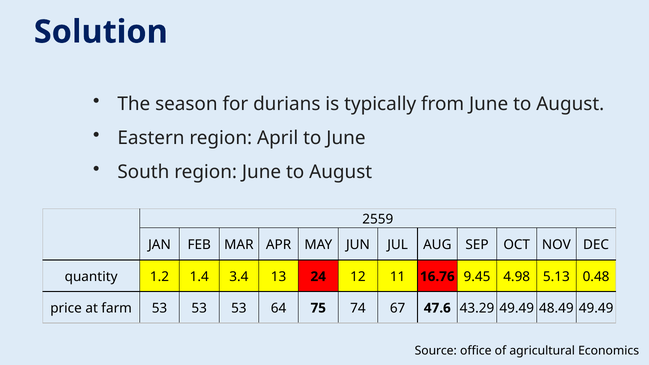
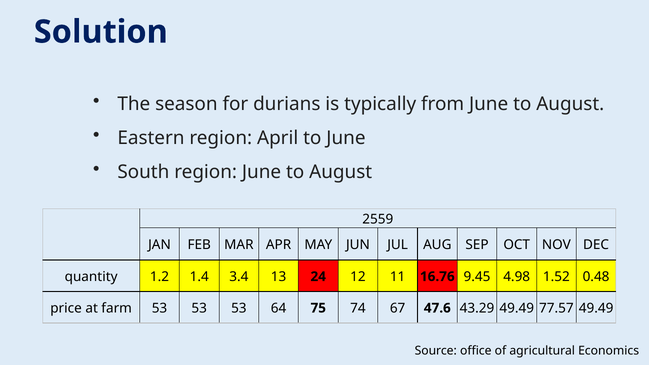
5.13: 5.13 -> 1.52
48.49: 48.49 -> 77.57
